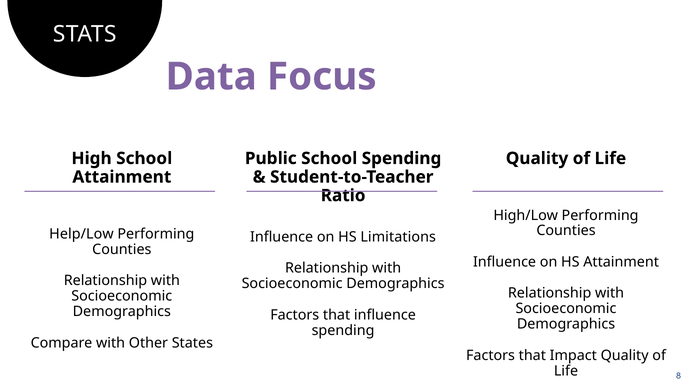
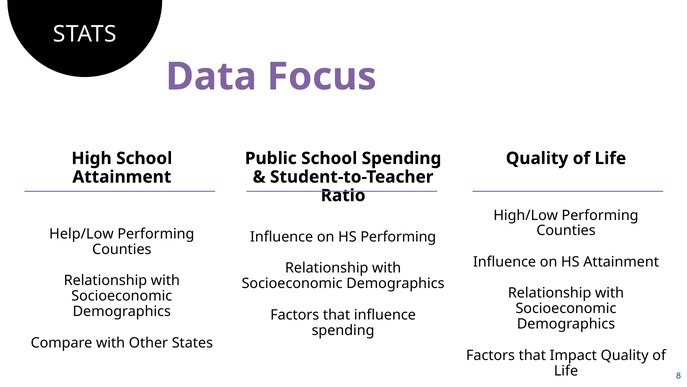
HS Limitations: Limitations -> Performing
